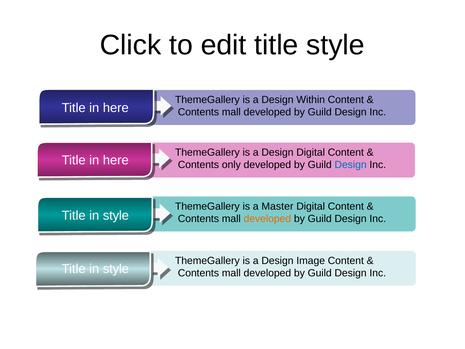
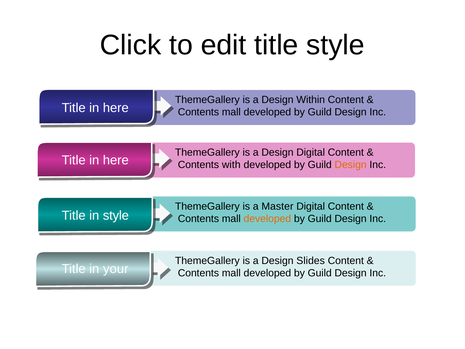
only: only -> with
Design at (351, 165) colour: blue -> orange
Image: Image -> Slides
style at (116, 269): style -> your
